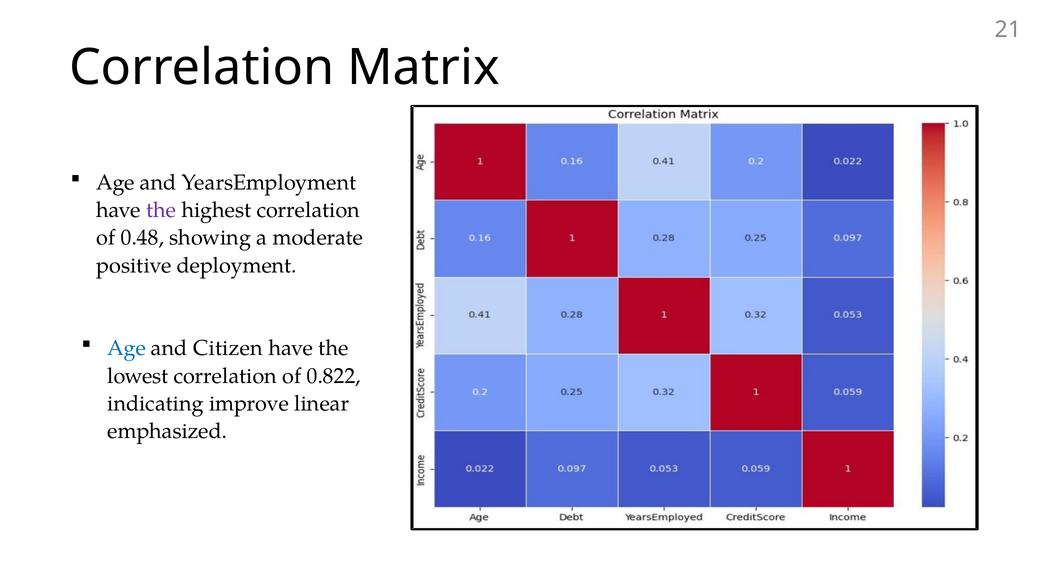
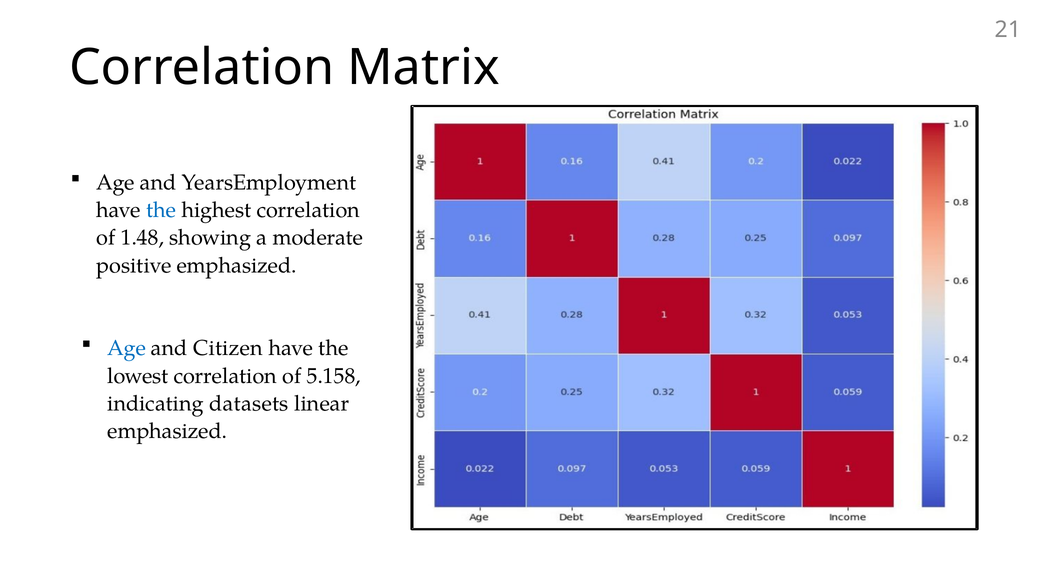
the at (161, 210) colour: purple -> blue
0.48: 0.48 -> 1.48
positive deployment: deployment -> emphasized
0.822: 0.822 -> 5.158
improve: improve -> datasets
